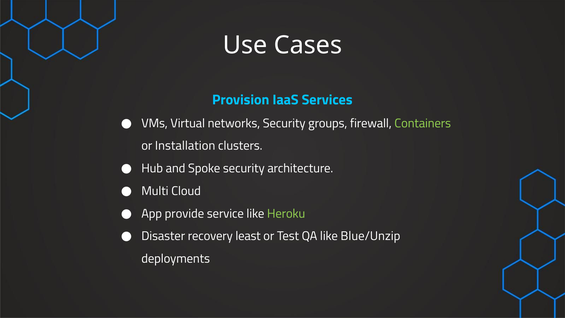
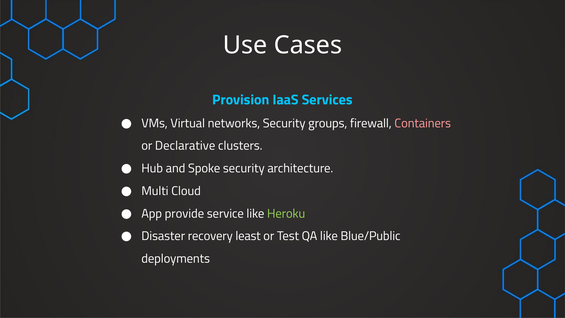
Containers colour: light green -> pink
Installation: Installation -> Declarative
Blue/Unzip: Blue/Unzip -> Blue/Public
